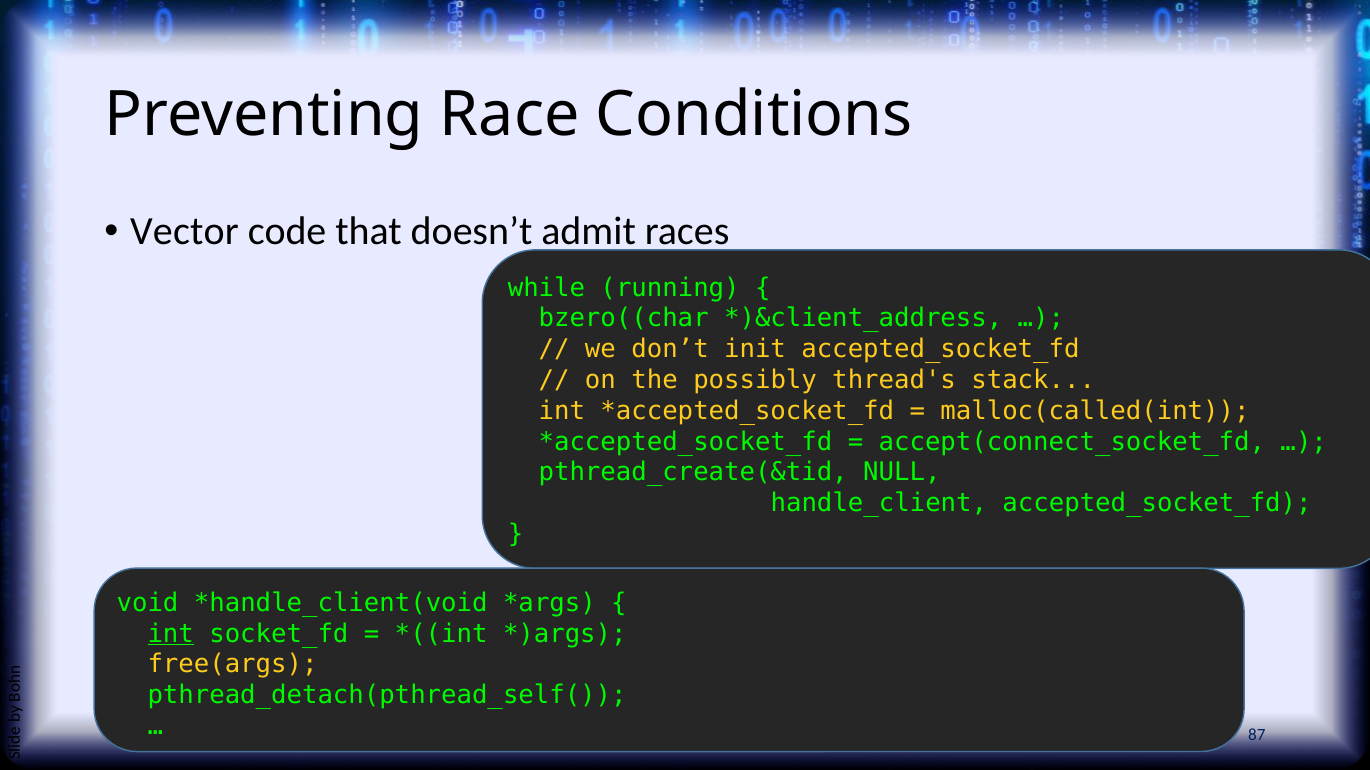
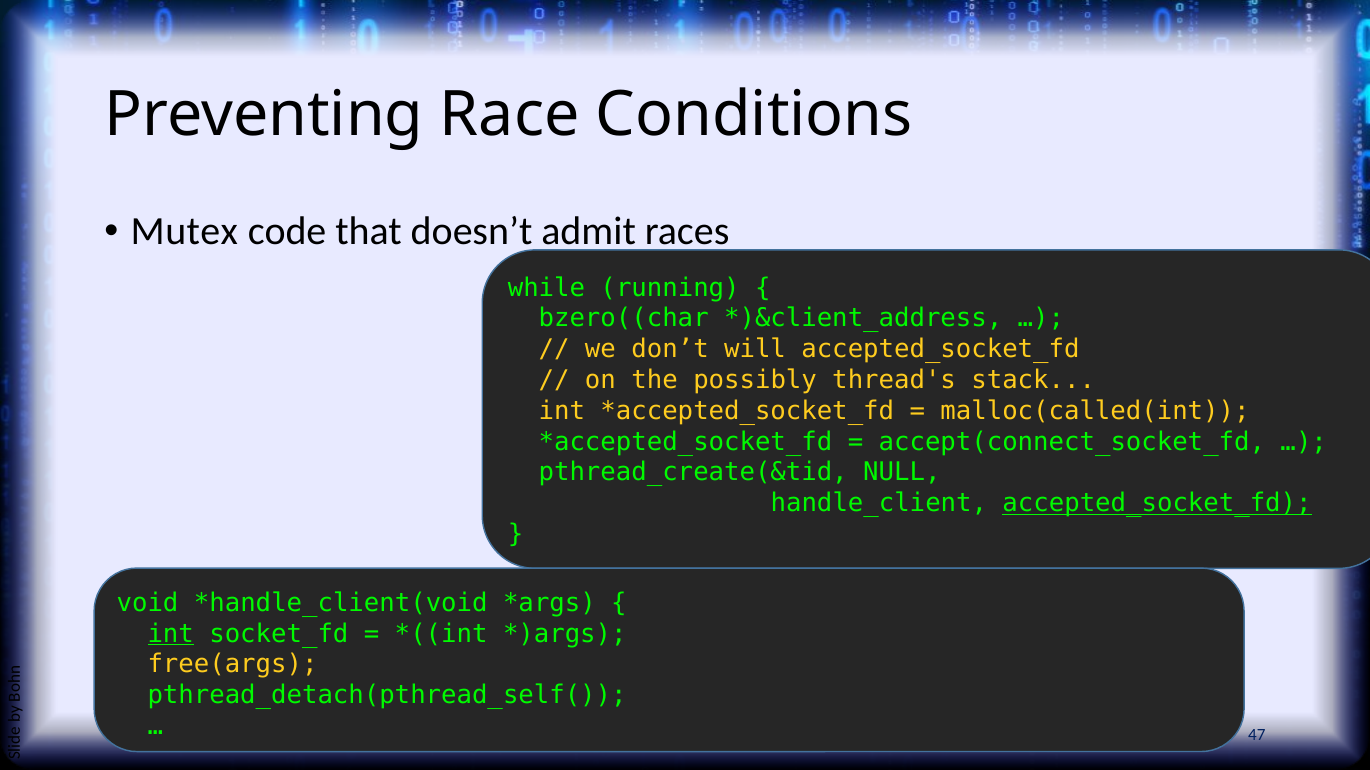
Vector: Vector -> Mutex
init: init -> will
accepted_socket_fd at (1157, 504) underline: none -> present
87: 87 -> 47
